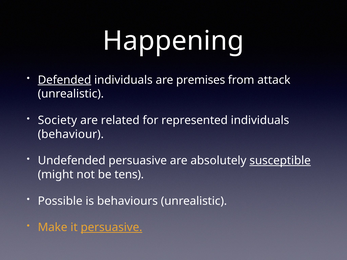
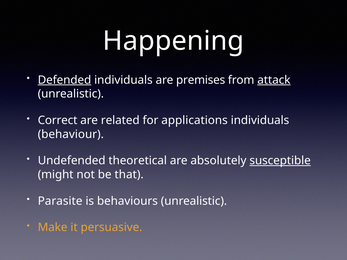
attack underline: none -> present
Society: Society -> Correct
represented: represented -> applications
Undefended persuasive: persuasive -> theoretical
tens: tens -> that
Possible: Possible -> Parasite
persuasive at (111, 228) underline: present -> none
